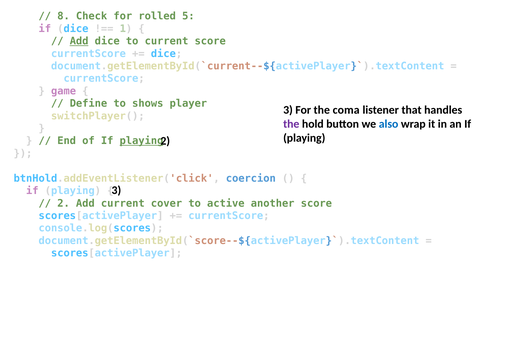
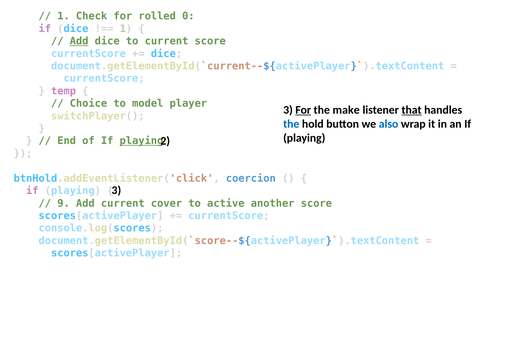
8 at (64, 16): 8 -> 1
5: 5 -> 0
game: game -> temp
Define: Define -> Choice
shows: shows -> model
For at (303, 110) underline: none -> present
coma: coma -> make
that underline: none -> present
the at (291, 124) colour: purple -> blue
2 at (64, 203): 2 -> 9
